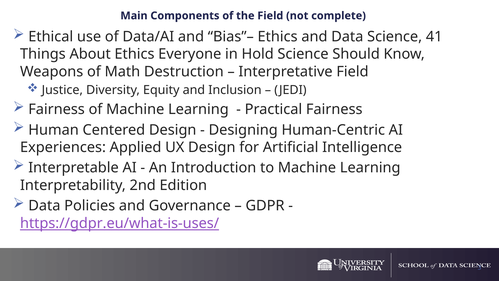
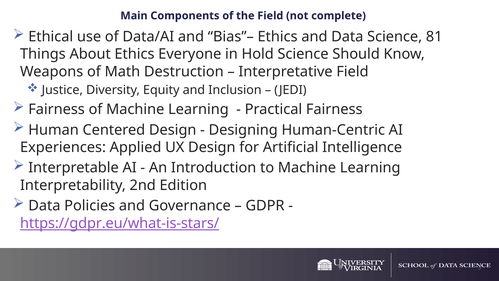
41: 41 -> 81
https://gdpr.eu/what-is-uses/: https://gdpr.eu/what-is-uses/ -> https://gdpr.eu/what-is-stars/
